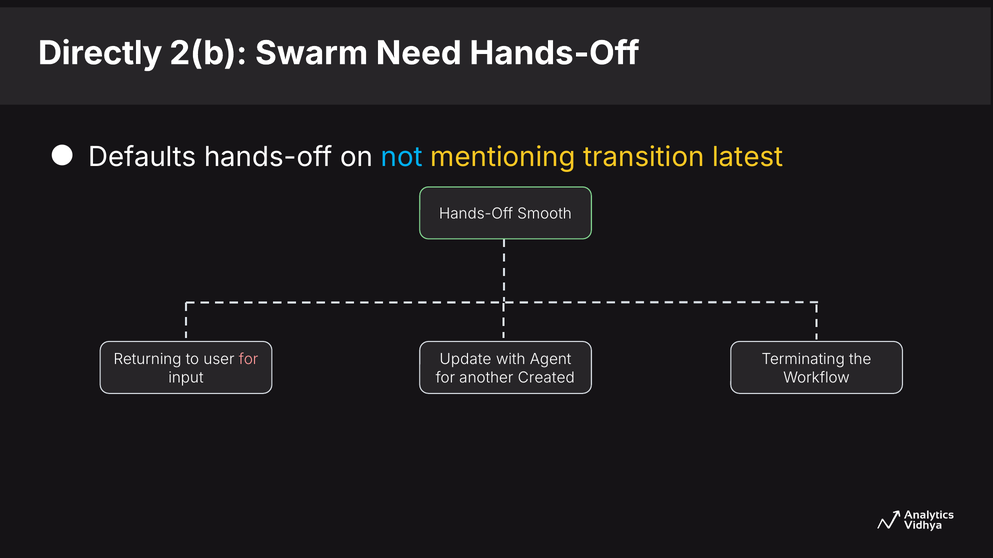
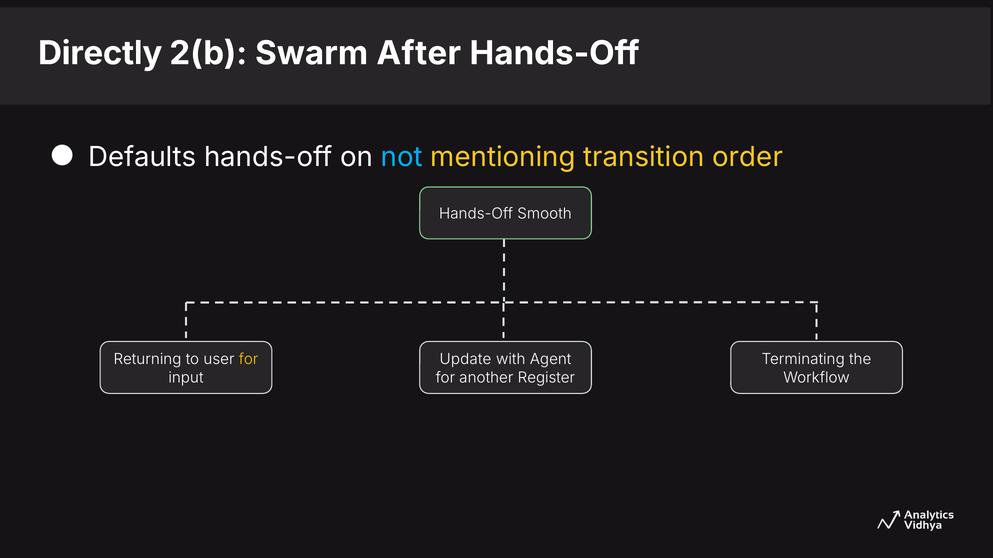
Need: Need -> After
latest: latest -> order
for at (249, 360) colour: pink -> yellow
Created: Created -> Register
